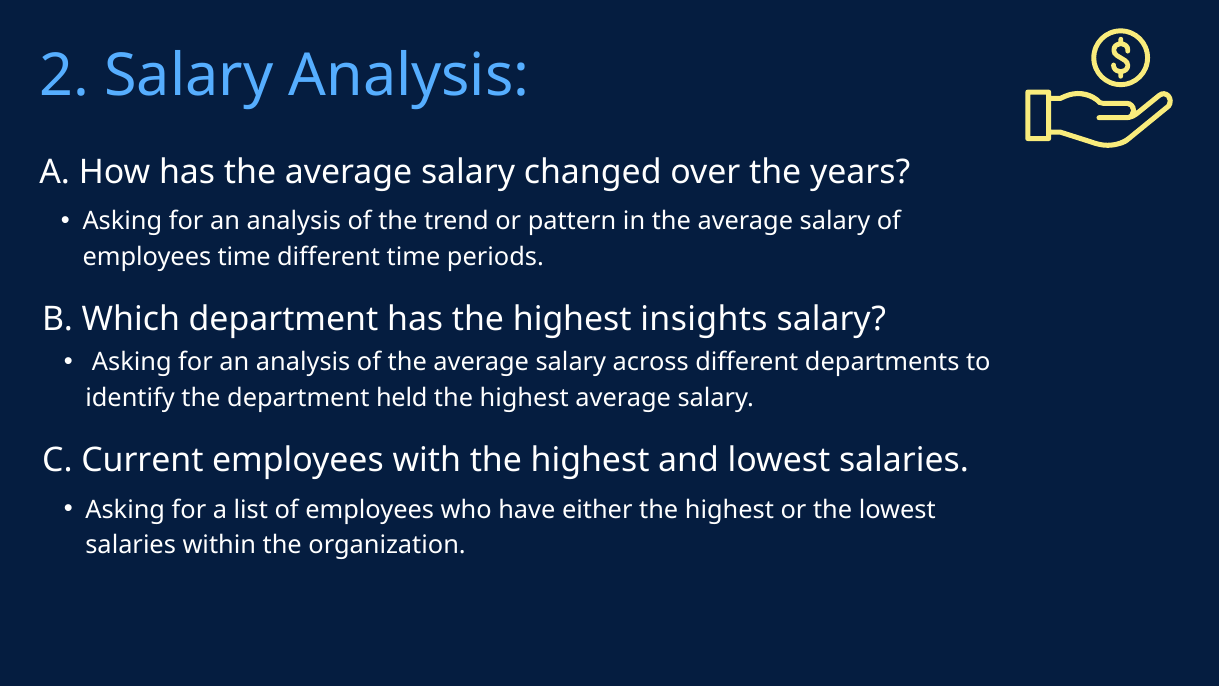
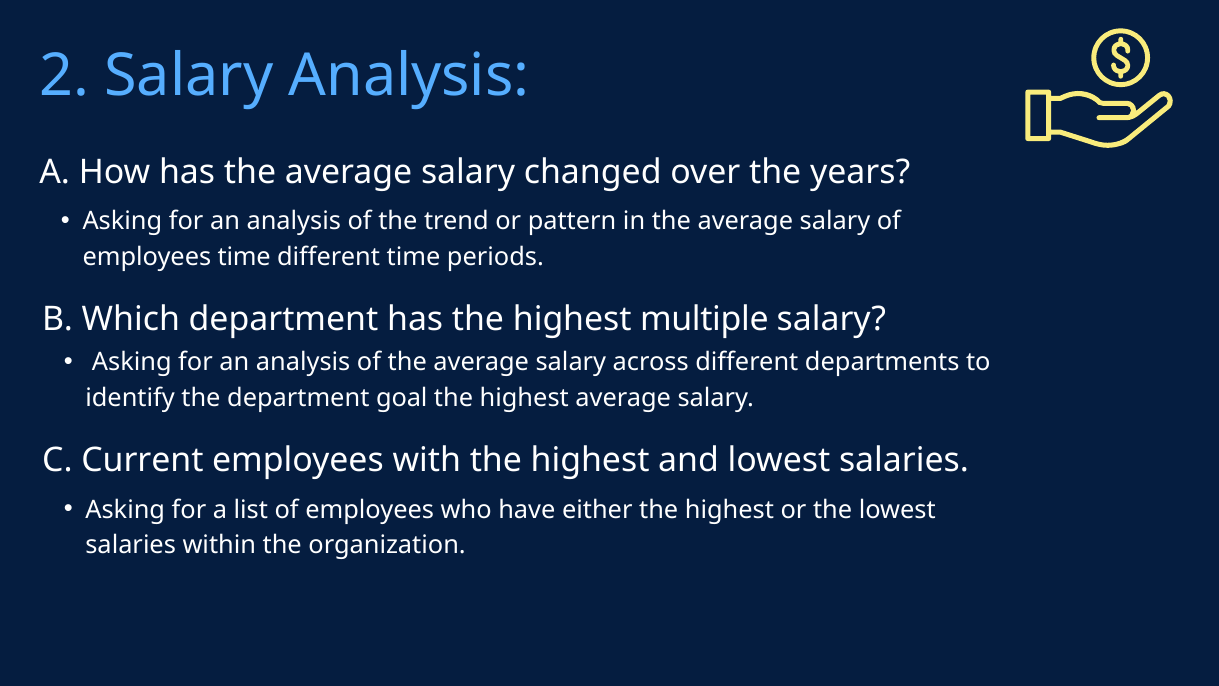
insights: insights -> multiple
held: held -> goal
